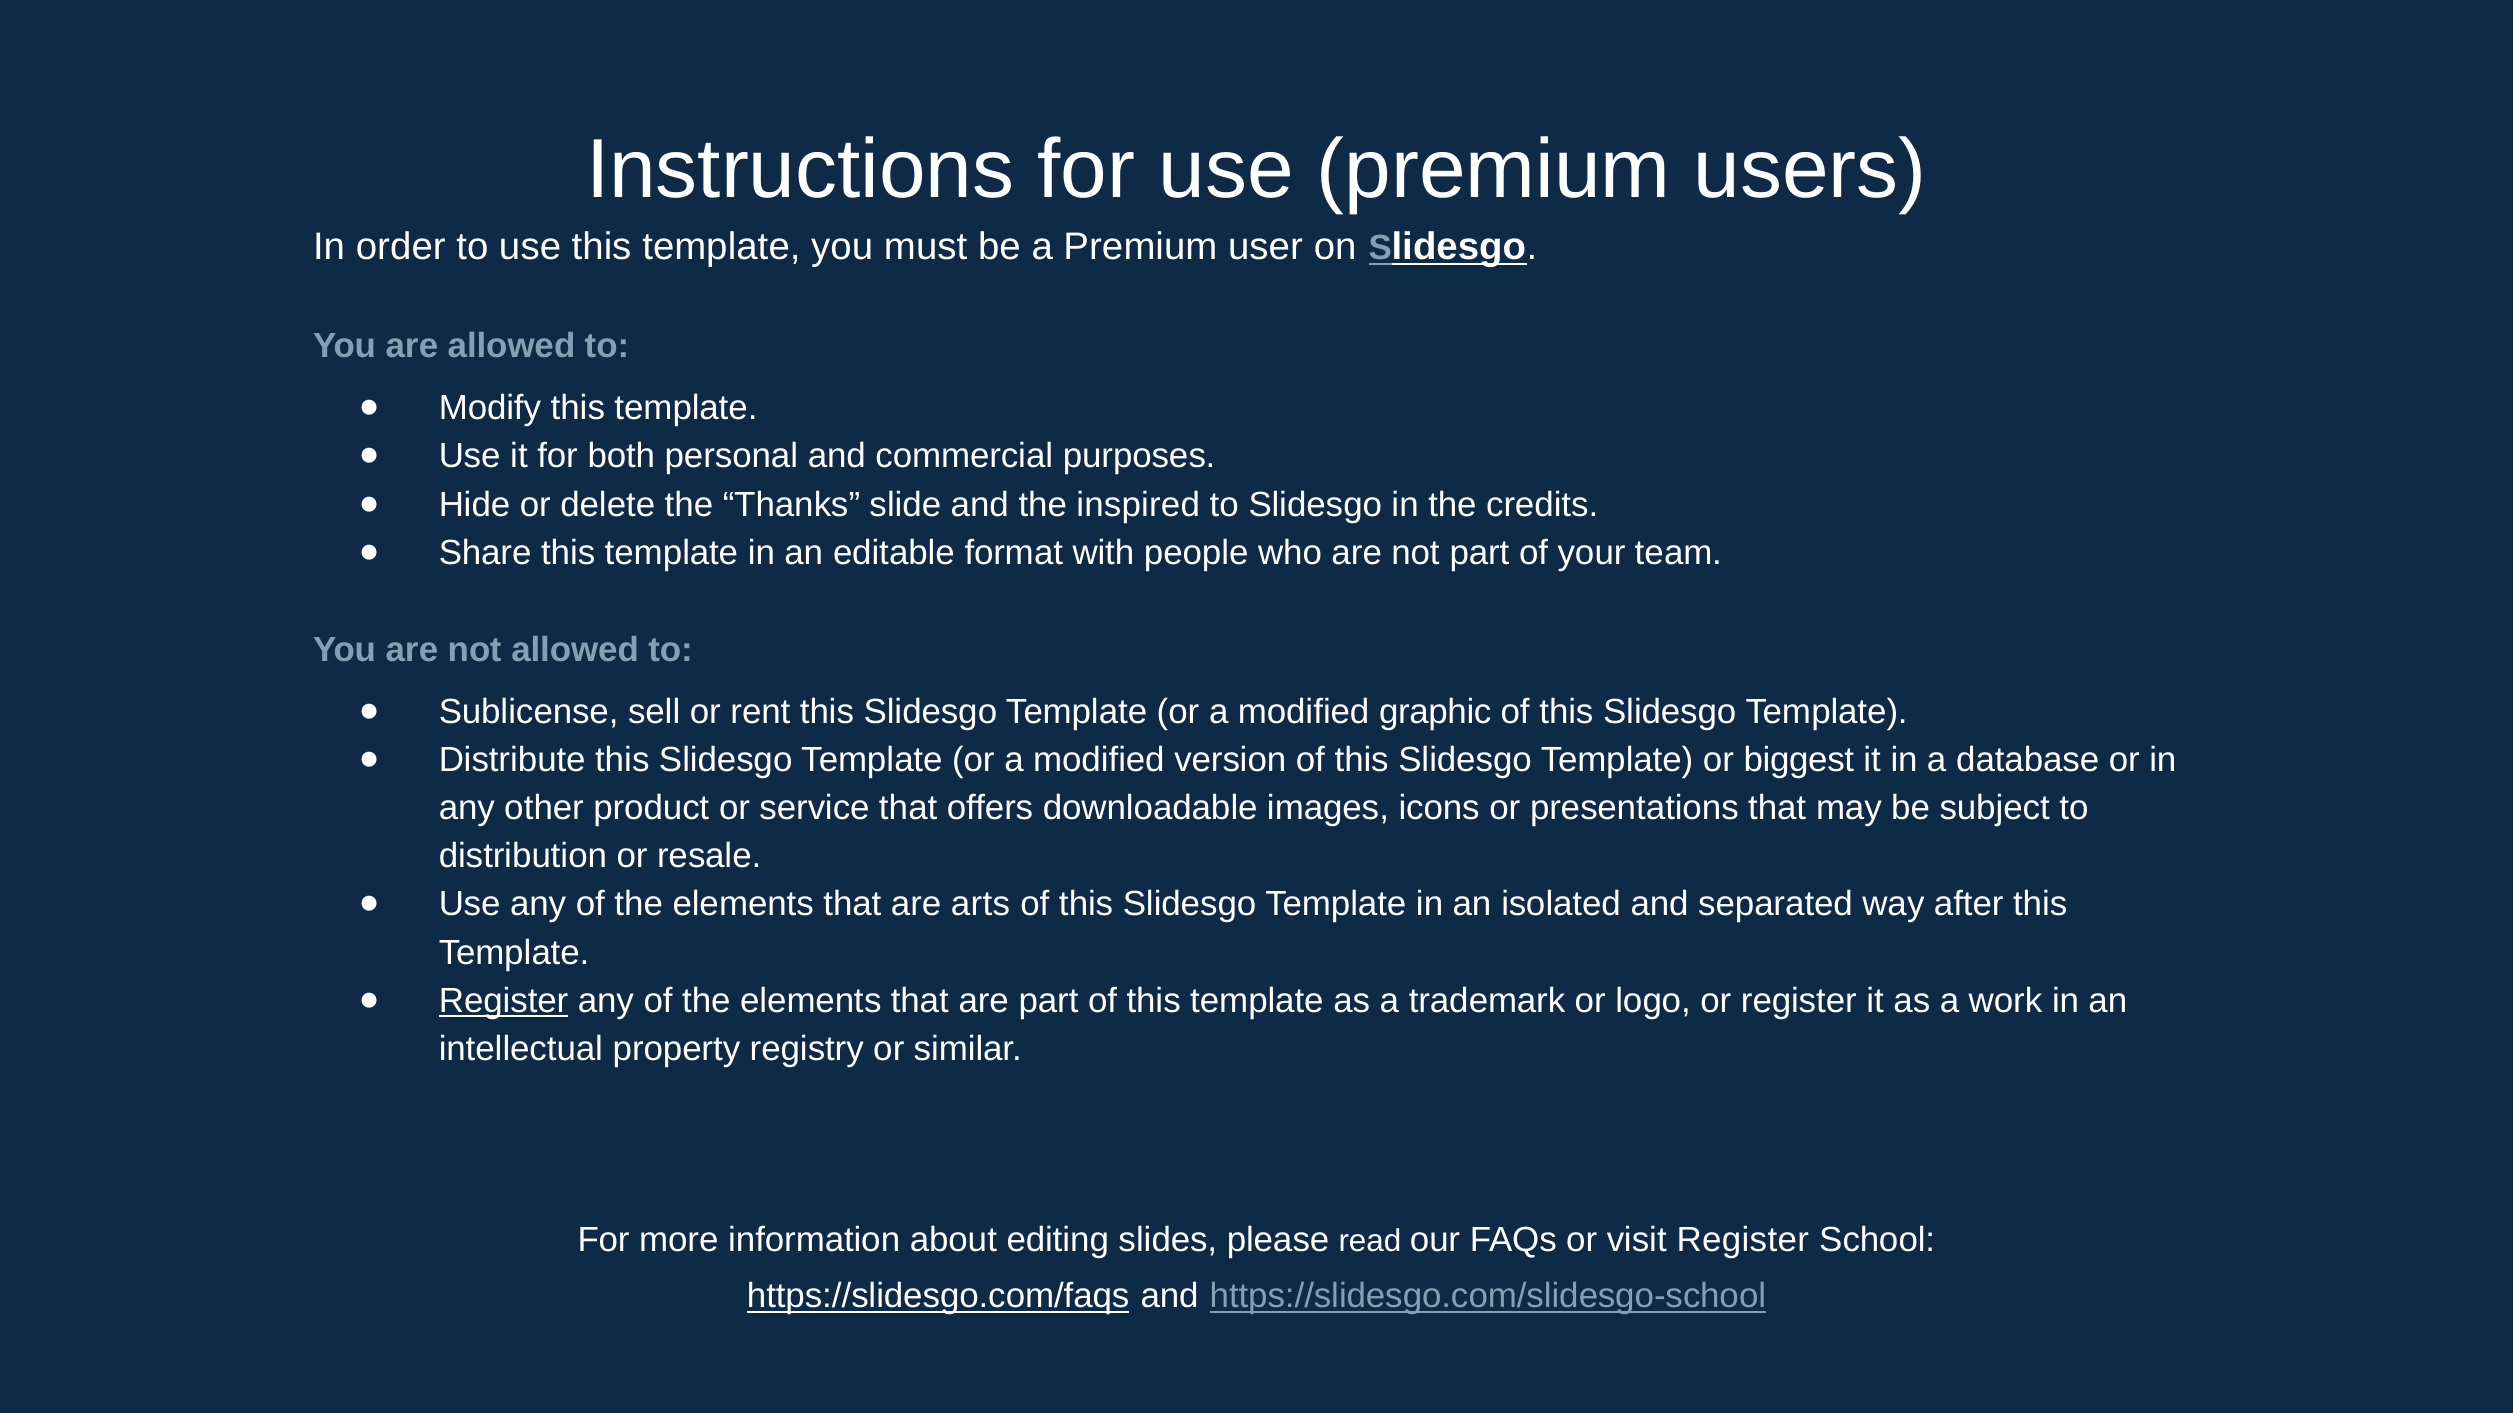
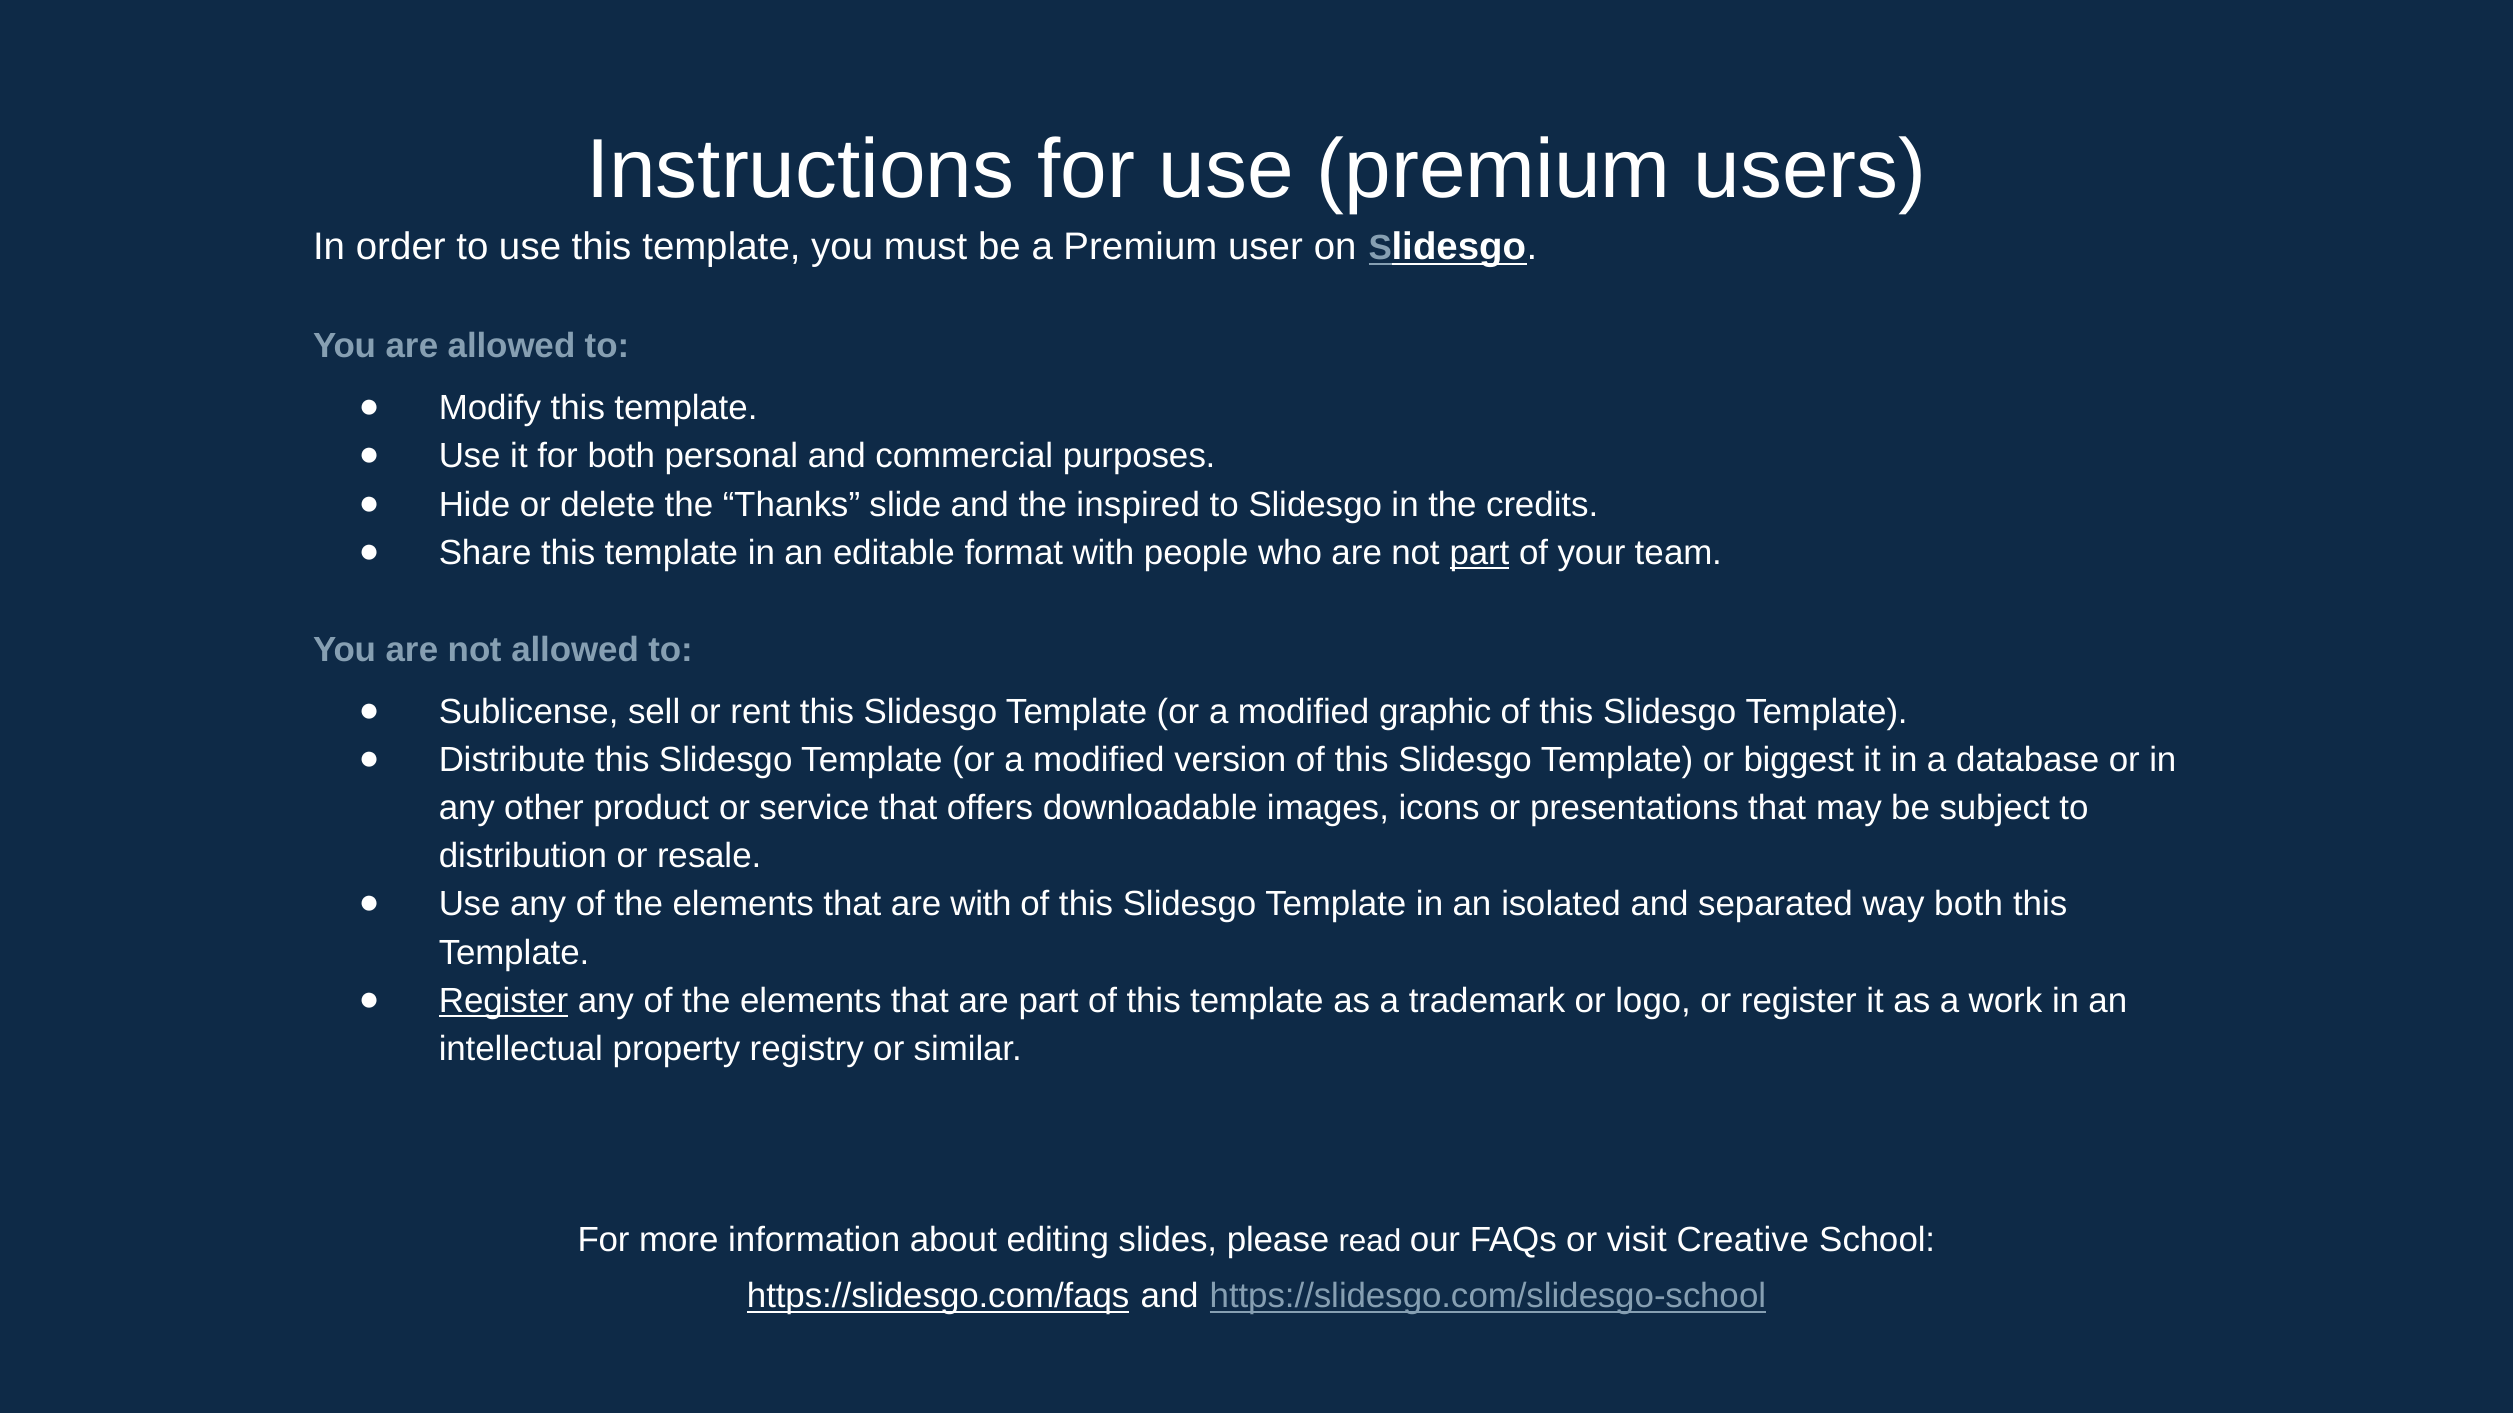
part at (1479, 553) underline: none -> present
are arts: arts -> with
way after: after -> both
visit Register: Register -> Creative
